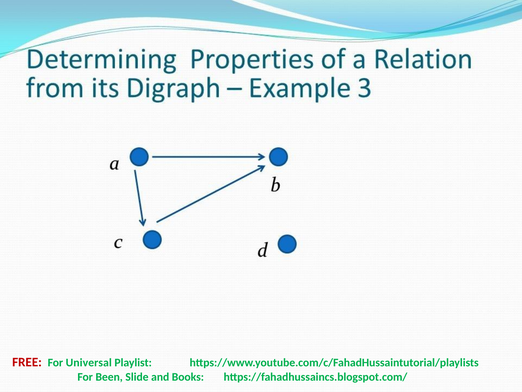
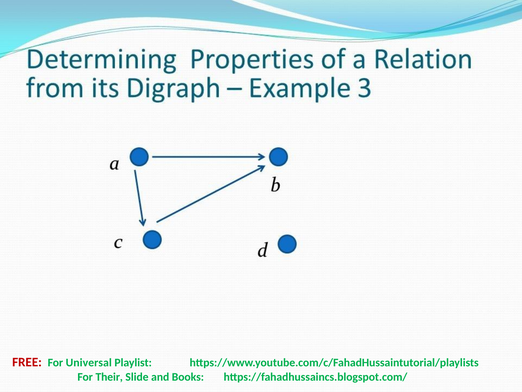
Been: Been -> Their
